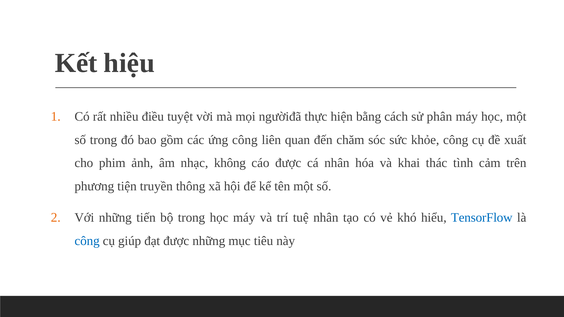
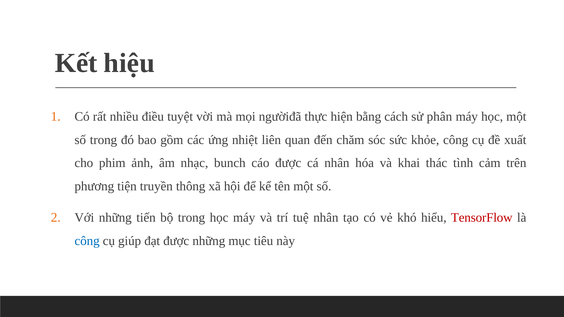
ứng công: công -> nhiệt
không: không -> bunch
TensorFlow colour: blue -> red
